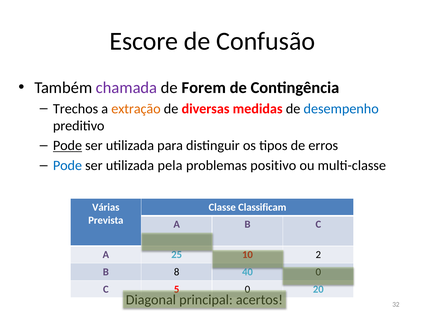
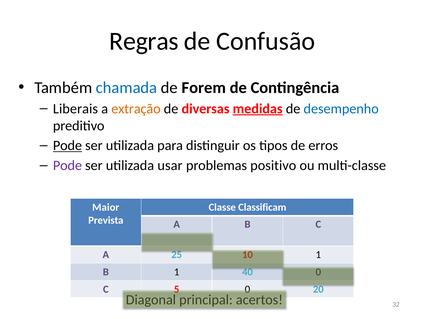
Escore: Escore -> Regras
chamada colour: purple -> blue
Trechos: Trechos -> Liberais
medidas underline: none -> present
Pode at (67, 165) colour: blue -> purple
pela: pela -> usar
Várias: Várias -> Maior
2 at (318, 255): 2 -> 1
B 8: 8 -> 1
